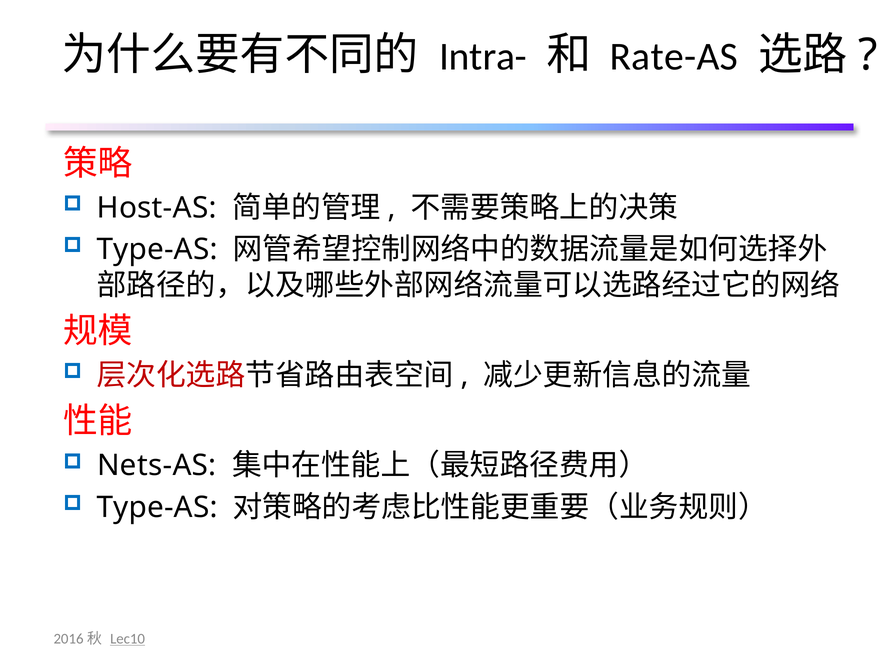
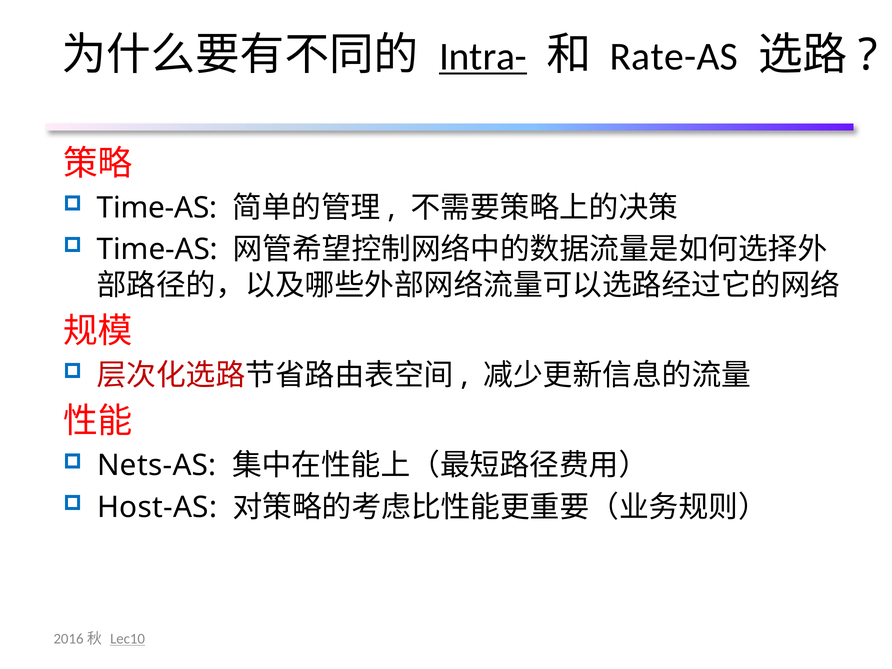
Intra- underline: none -> present
Host-AS at (157, 208): Host-AS -> Time-AS
Type-AS at (157, 250): Type-AS -> Time-AS
Type-AS at (157, 507): Type-AS -> Host-AS
